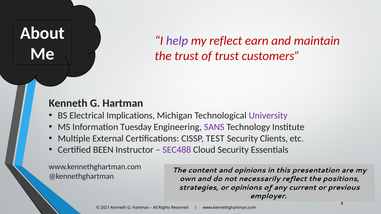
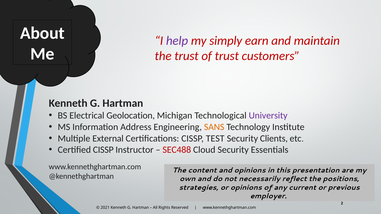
my reflect: reflect -> simply
Implications: Implications -> Geolocation
Tuesday: Tuesday -> Address
SANS colour: purple -> orange
Certified BEEN: BEEN -> CISSP
SEC488 colour: purple -> red
